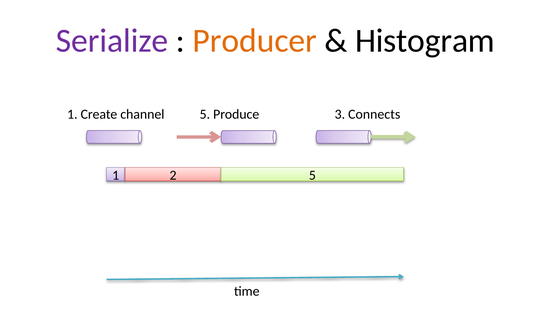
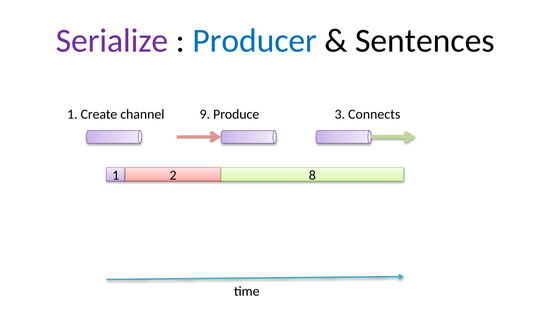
Producer colour: orange -> blue
Histogram: Histogram -> Sentences
channel 5: 5 -> 9
2 5: 5 -> 8
